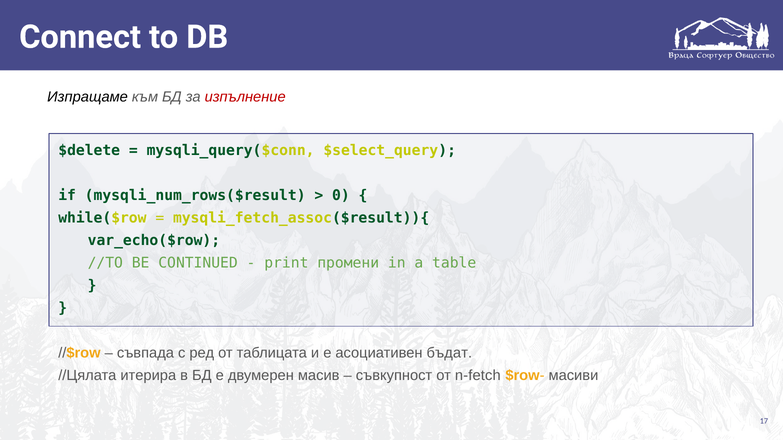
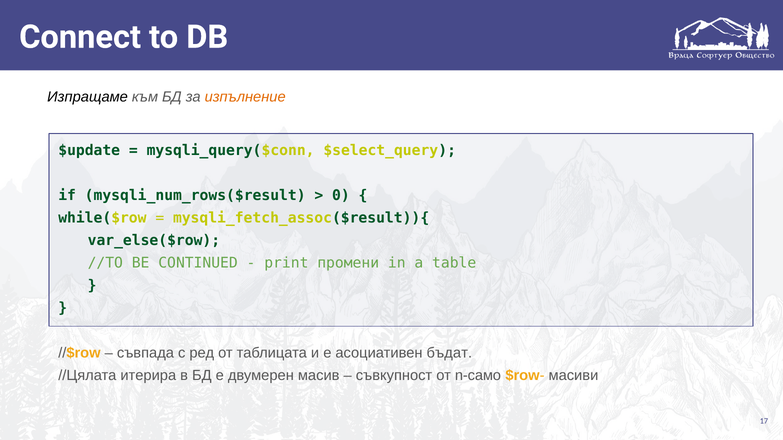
изпълнение colour: red -> orange
$delete: $delete -> $update
var_echo($row: var_echo($row -> var_else($row
n-fetch: n-fetch -> n-само
